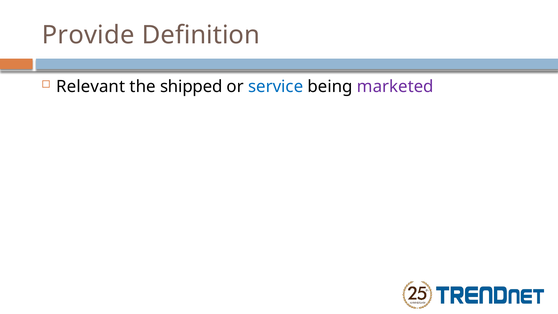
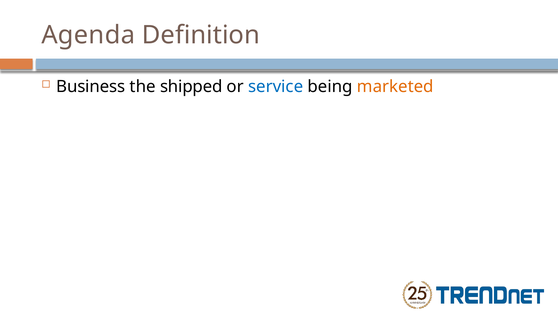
Provide: Provide -> Agenda
Relevant: Relevant -> Business
marketed colour: purple -> orange
